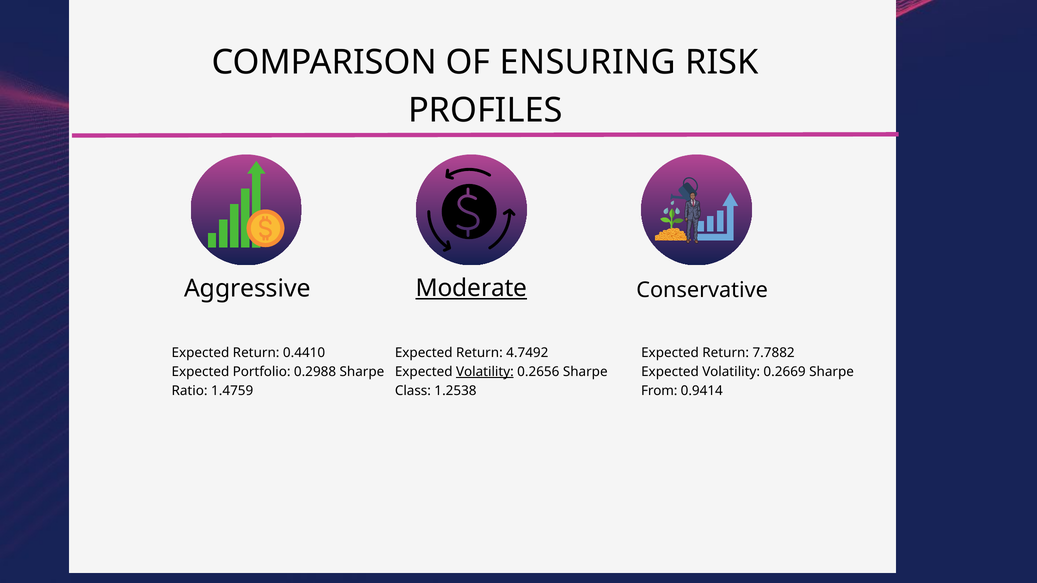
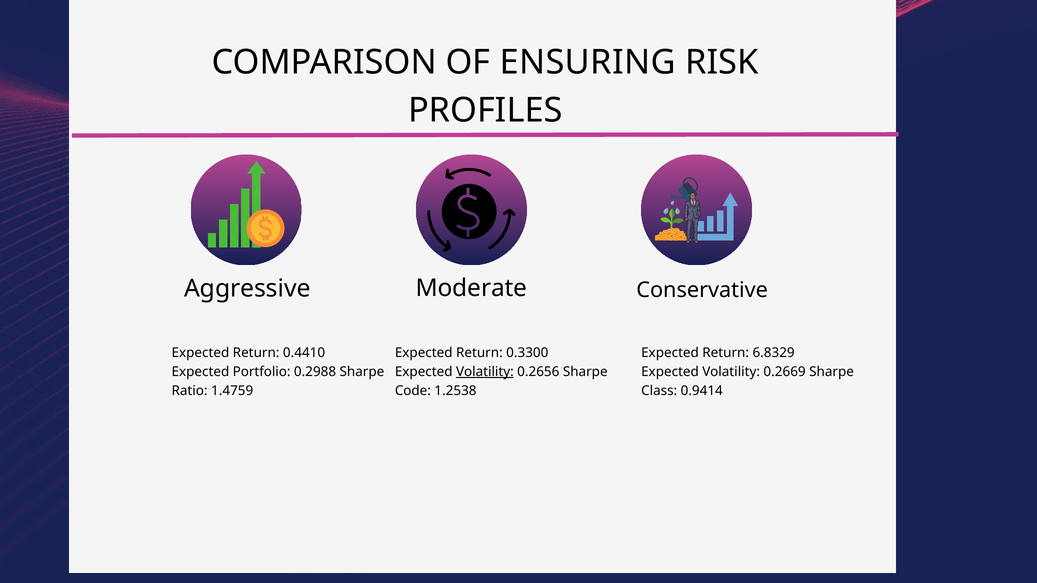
Moderate underline: present -> none
4.7492: 4.7492 -> 0.3300
7.7882: 7.7882 -> 6.8329
Class: Class -> Code
From: From -> Class
